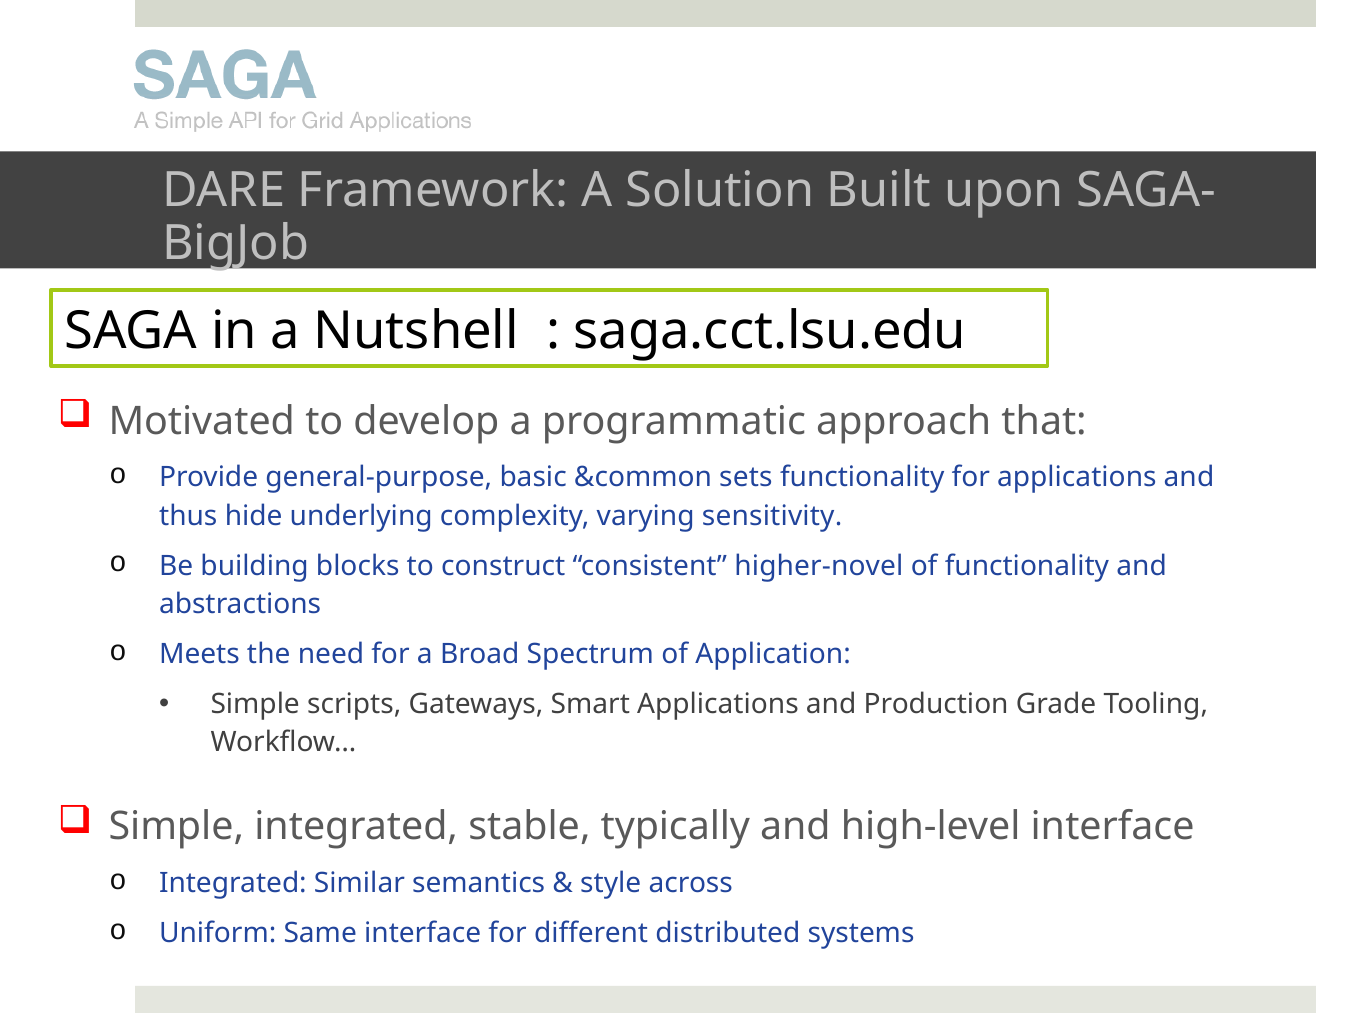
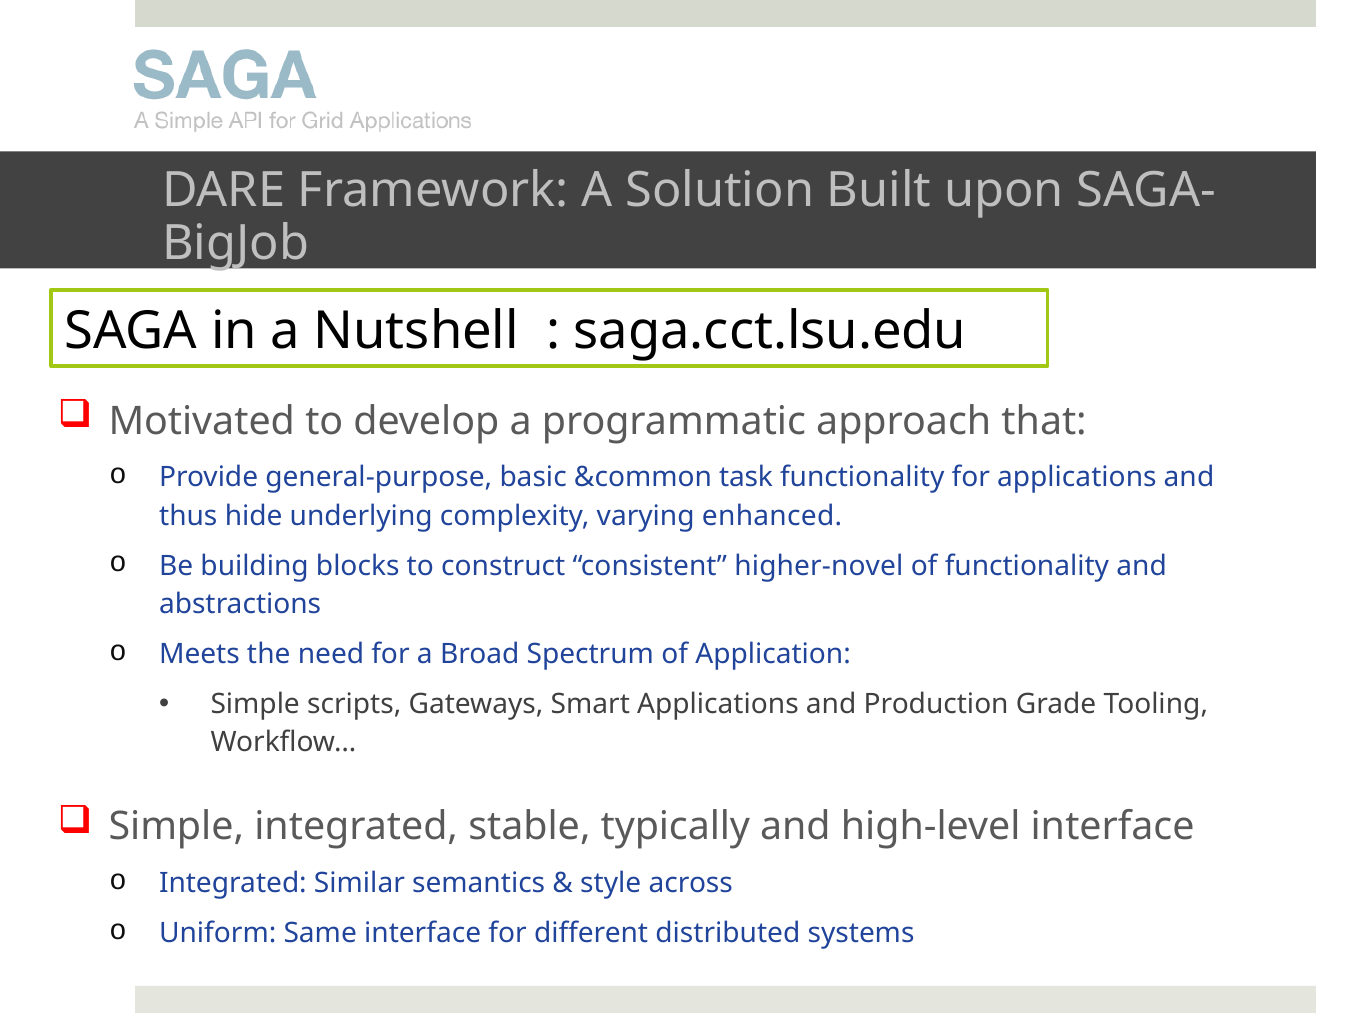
sets: sets -> task
sensitivity: sensitivity -> enhanced
